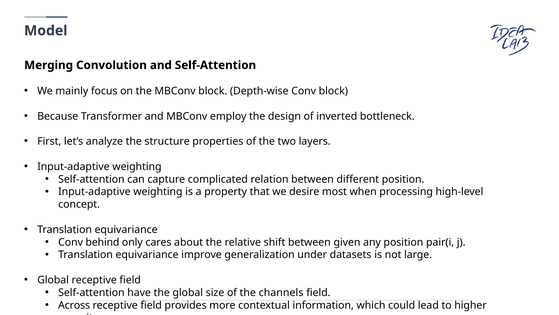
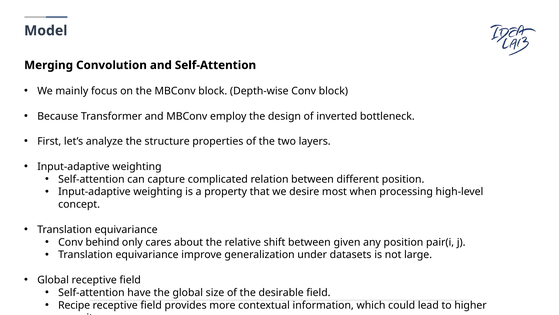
channels: channels -> desirable
Across: Across -> Recipe
